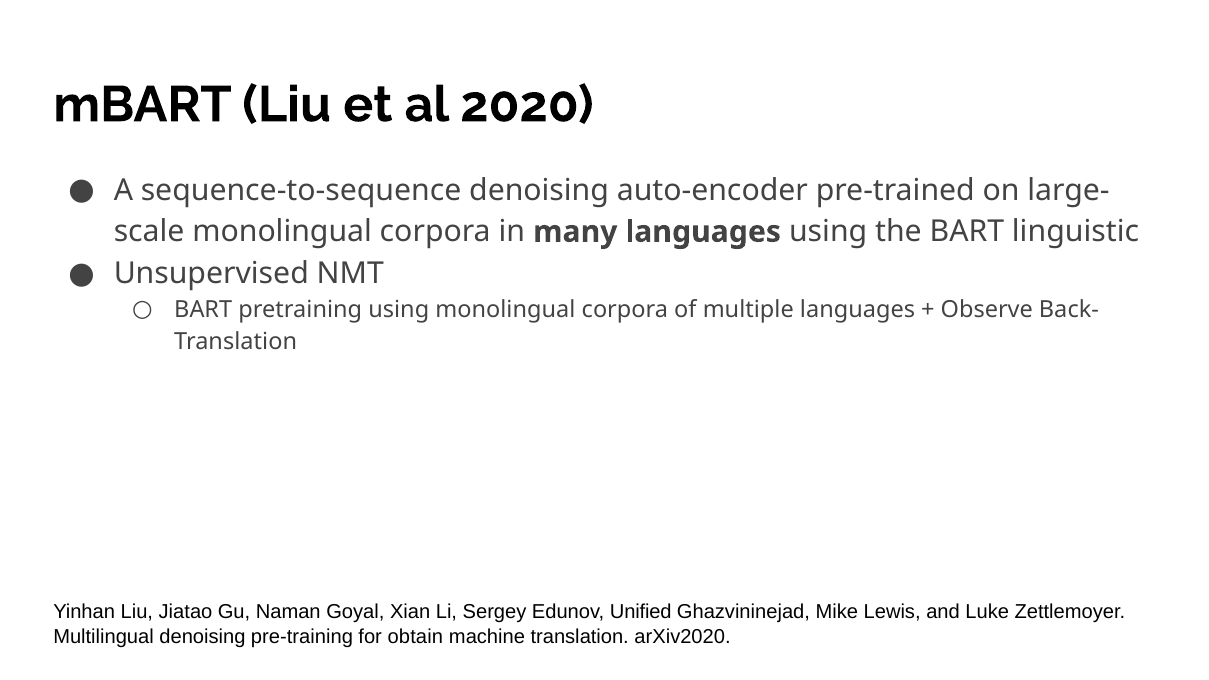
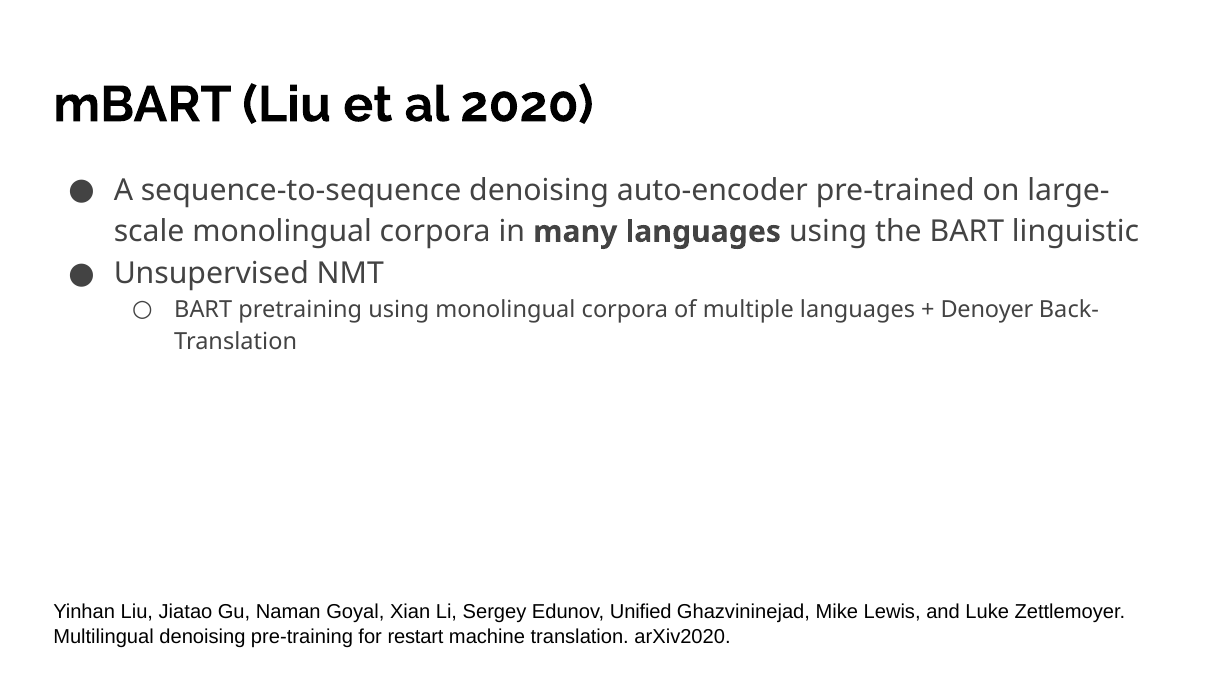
Observe: Observe -> Denoyer
obtain: obtain -> restart
